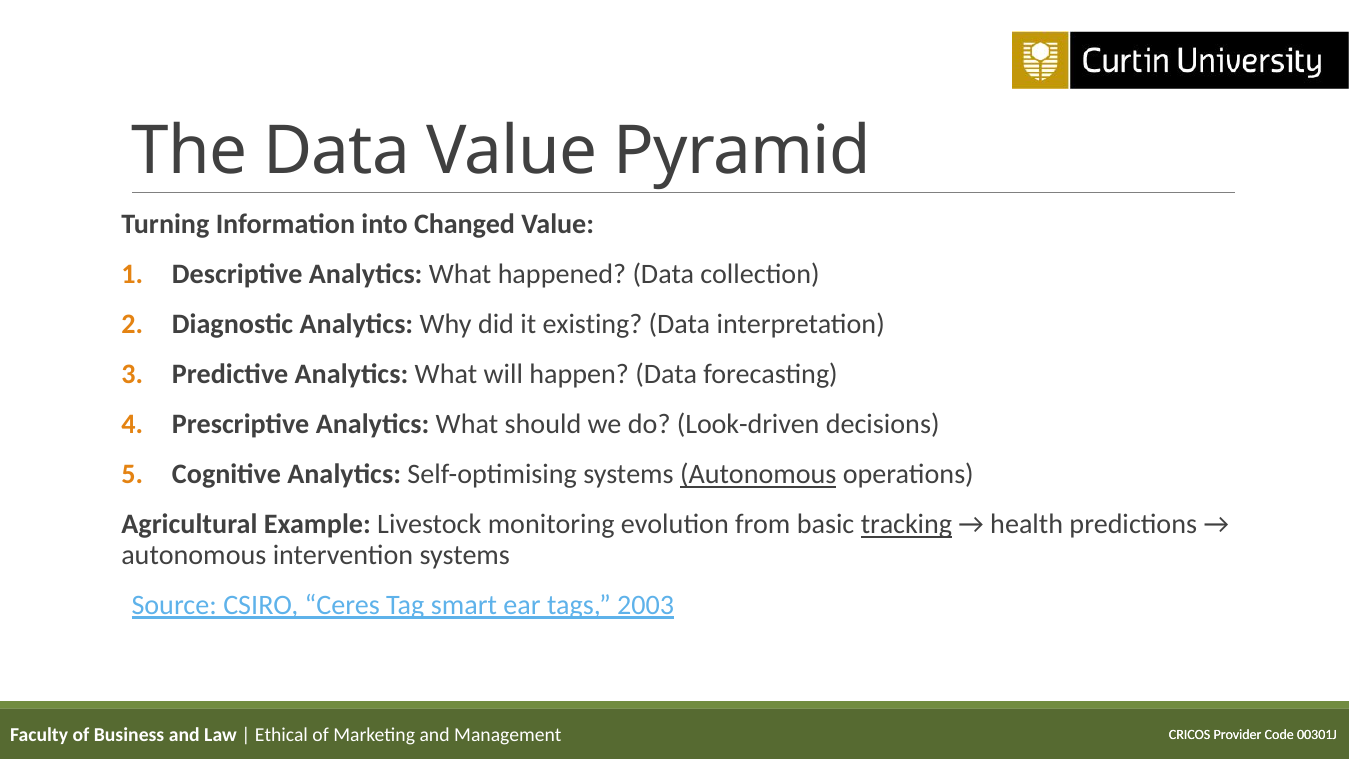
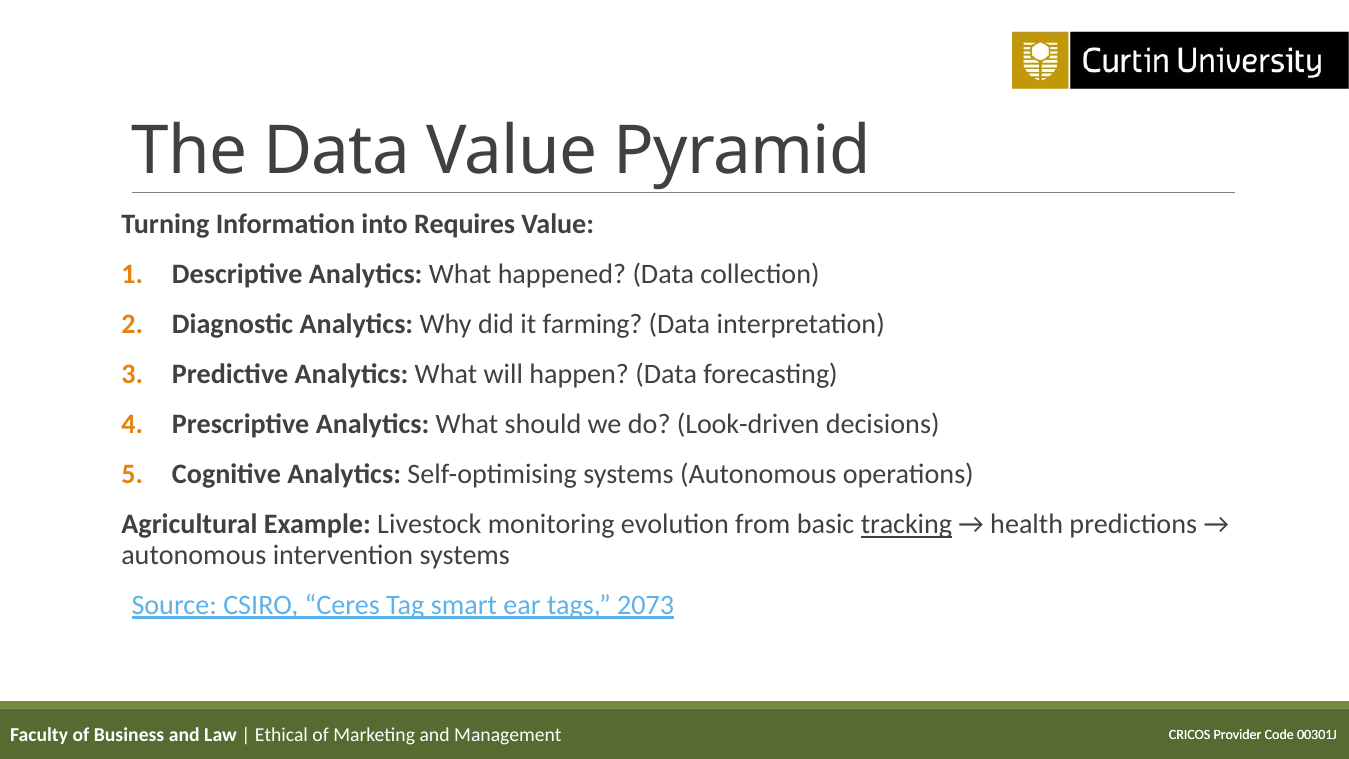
Changed: Changed -> Requires
existing: existing -> farming
Autonomous at (758, 474) underline: present -> none
2003: 2003 -> 2073
